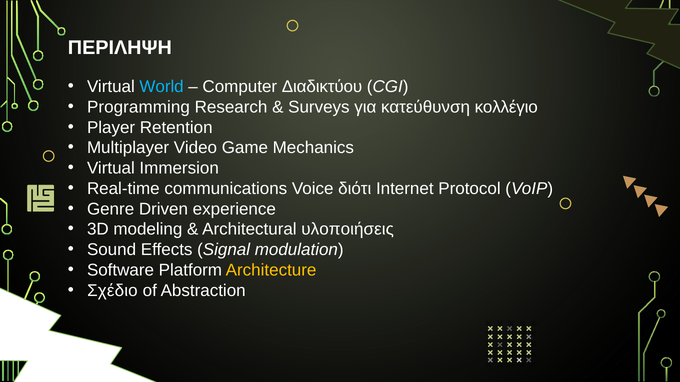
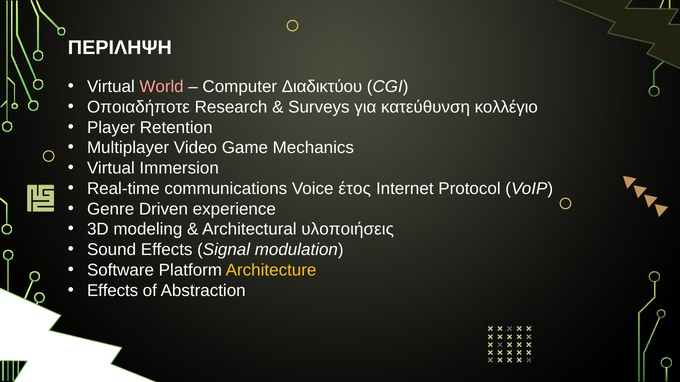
World colour: light blue -> pink
Programming: Programming -> Οποιαδήποτε
διότι: διότι -> έτος
Σχέδιο at (112, 291): Σχέδιο -> Effects
